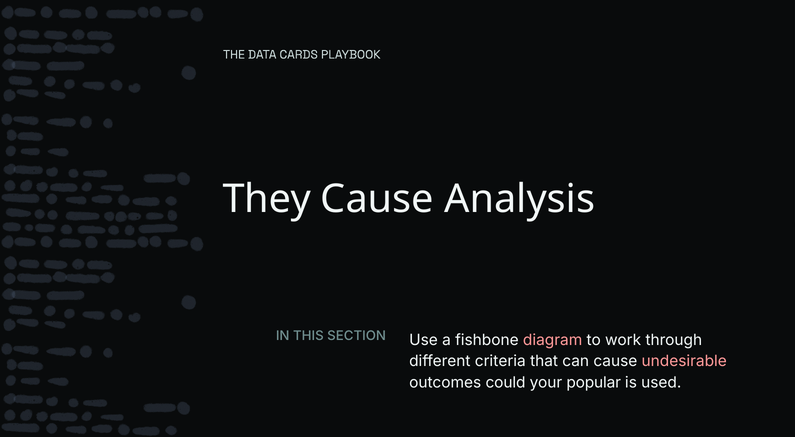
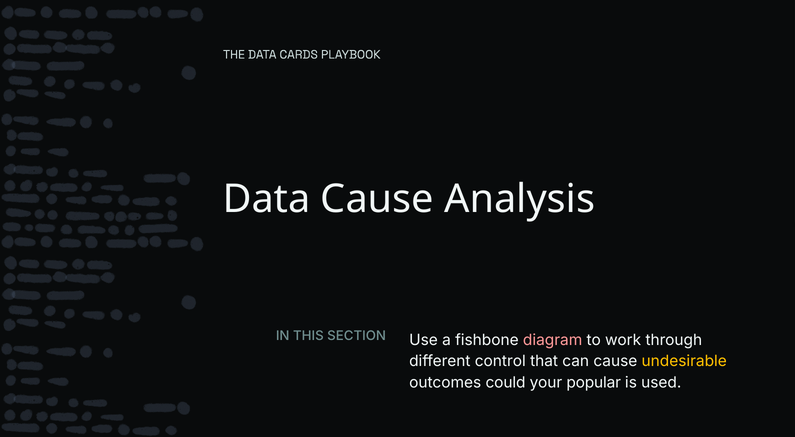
They at (267, 199): They -> Data
criteria: criteria -> control
undesirable colour: pink -> yellow
